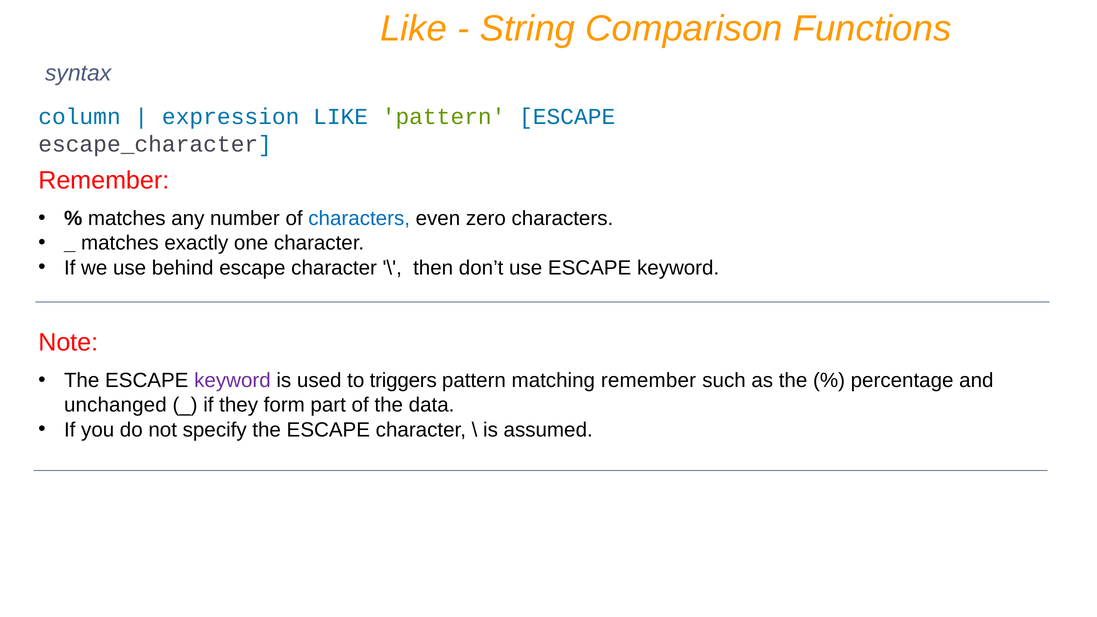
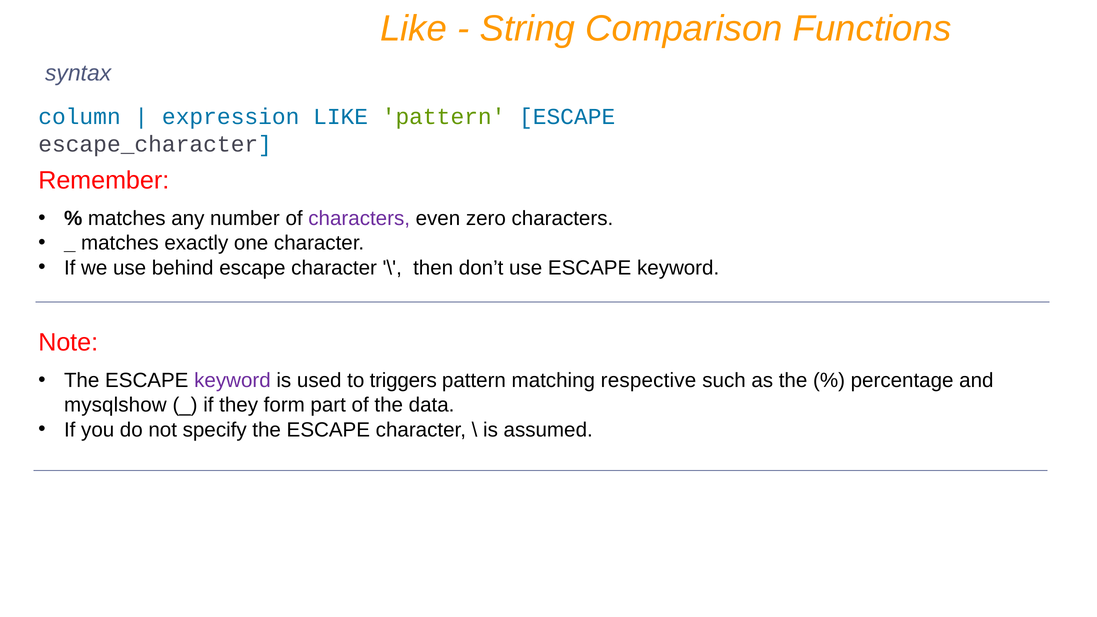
characters at (359, 218) colour: blue -> purple
matching remember: remember -> respective
unchanged: unchanged -> mysqlshow
